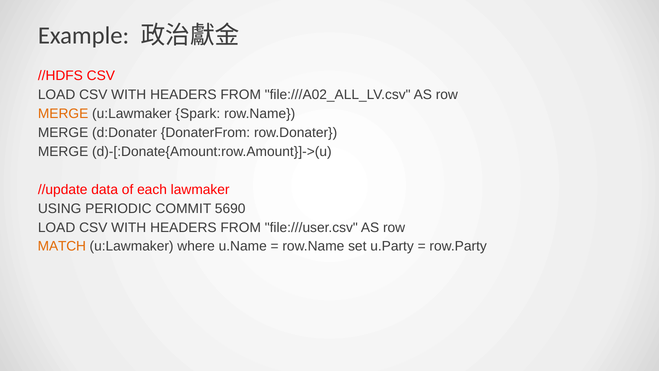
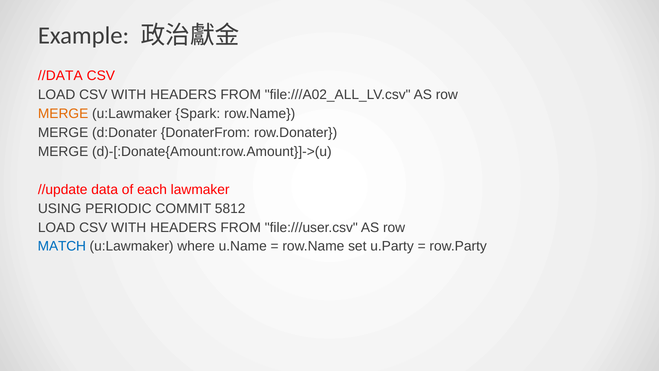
//HDFS: //HDFS -> //DATA
5690: 5690 -> 5812
MATCH colour: orange -> blue
